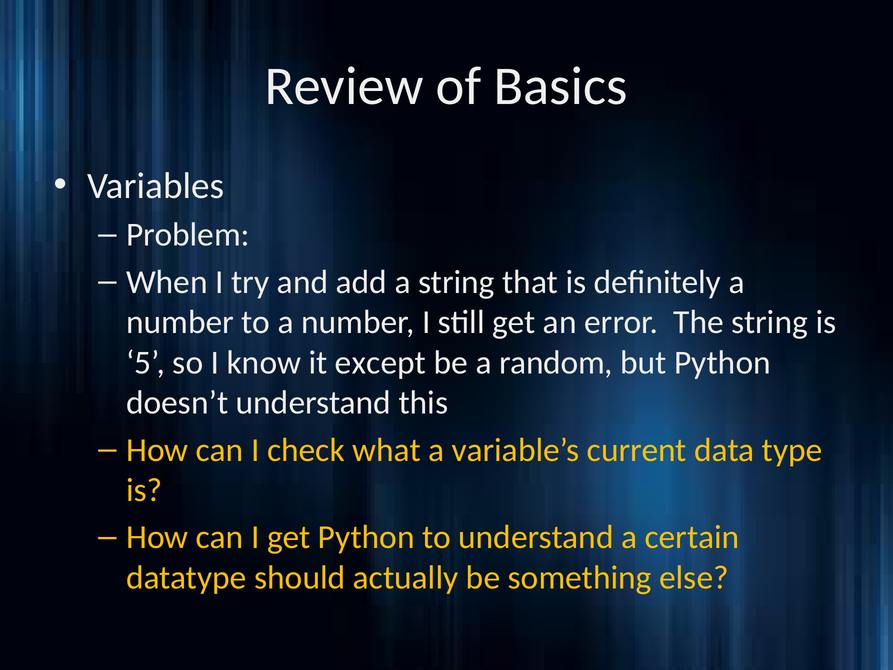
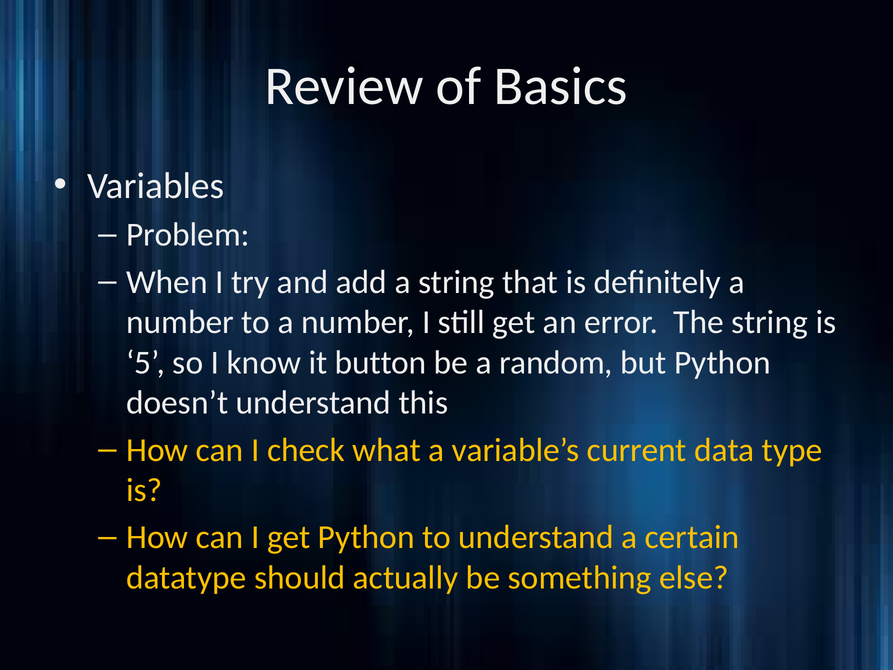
except: except -> button
